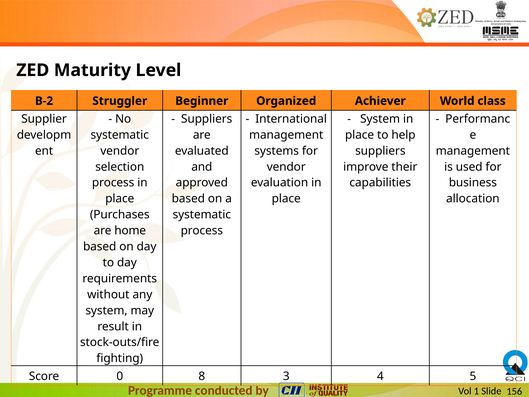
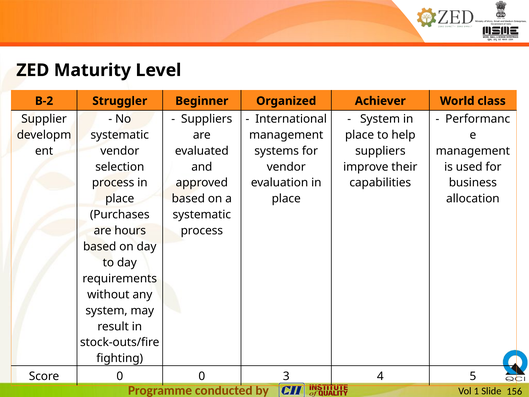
home: home -> hours
0 8: 8 -> 0
